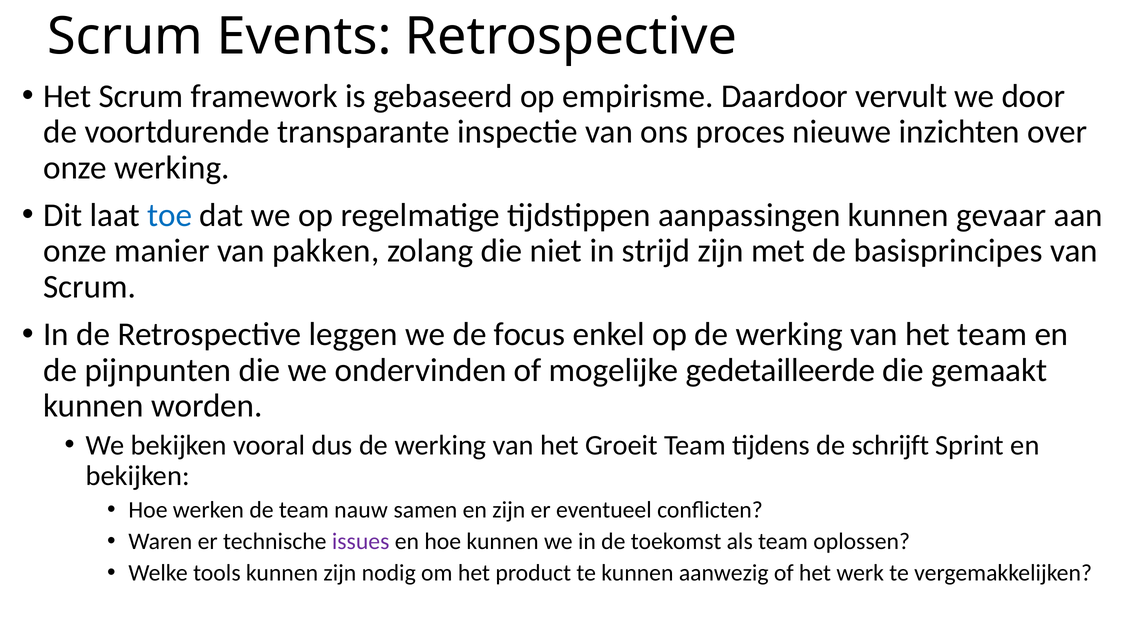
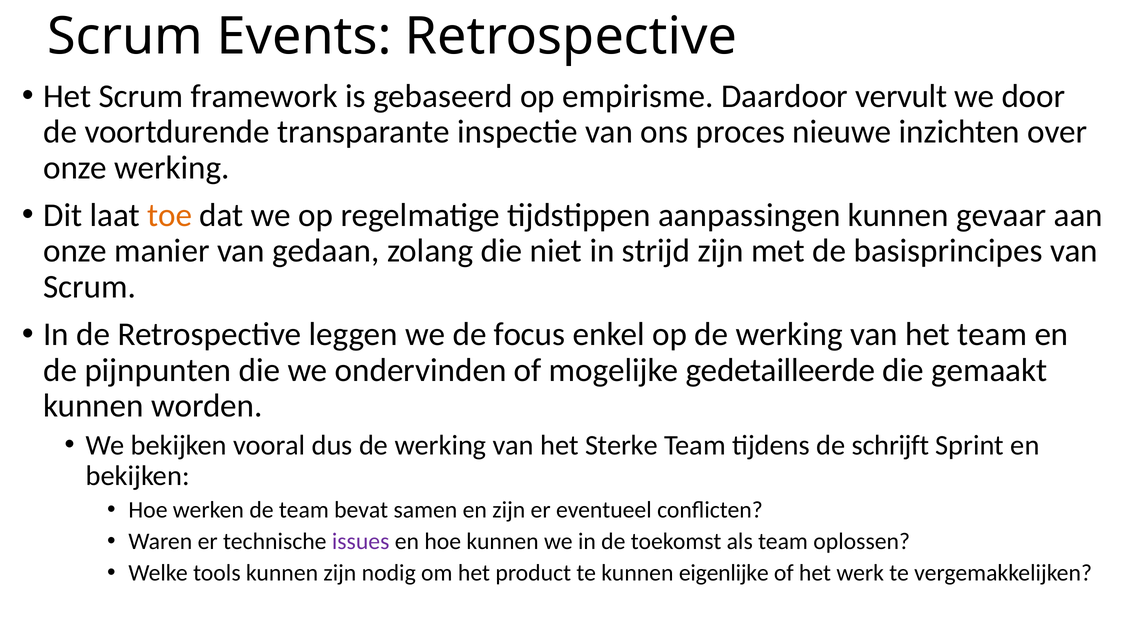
toe colour: blue -> orange
pakken: pakken -> gedaan
Groeit: Groeit -> Sterke
nauw: nauw -> bevat
aanwezig: aanwezig -> eigenlijke
